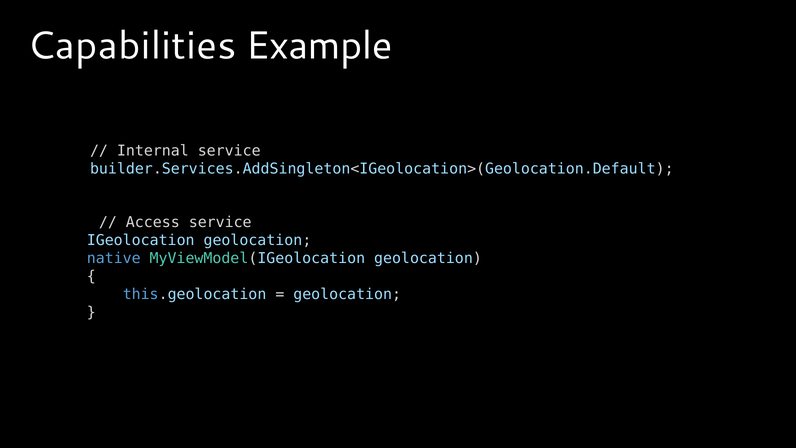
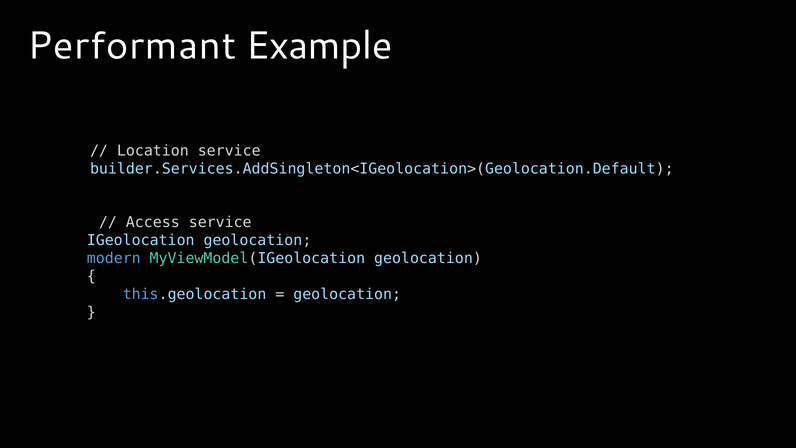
Capabilities: Capabilities -> Performant
Internal: Internal -> Location
native: native -> modern
